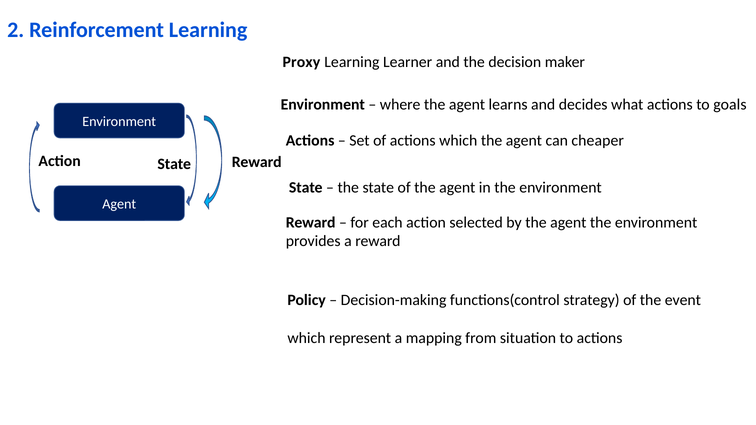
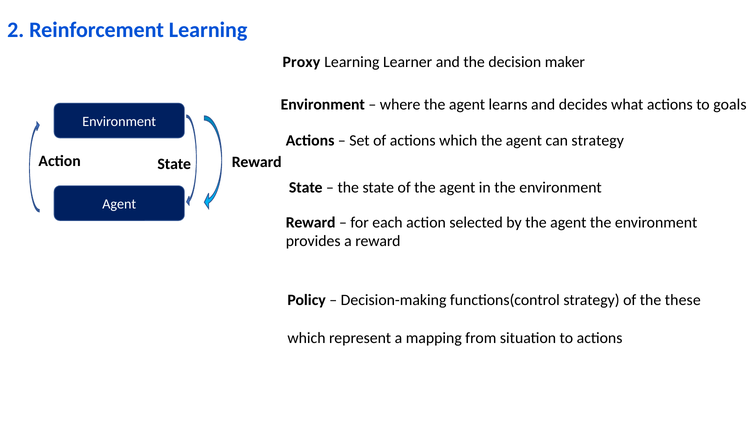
can cheaper: cheaper -> strategy
event: event -> these
